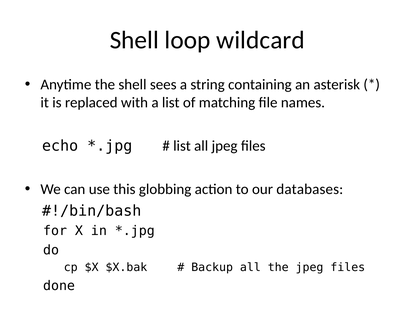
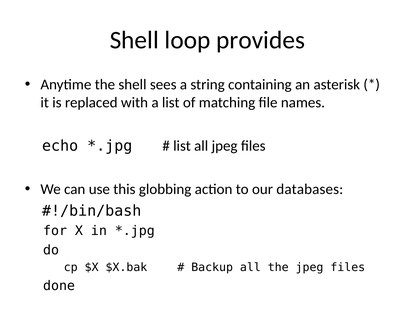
wildcard: wildcard -> provides
